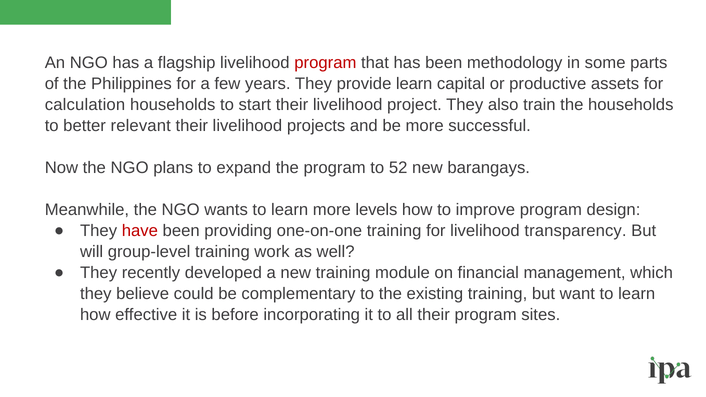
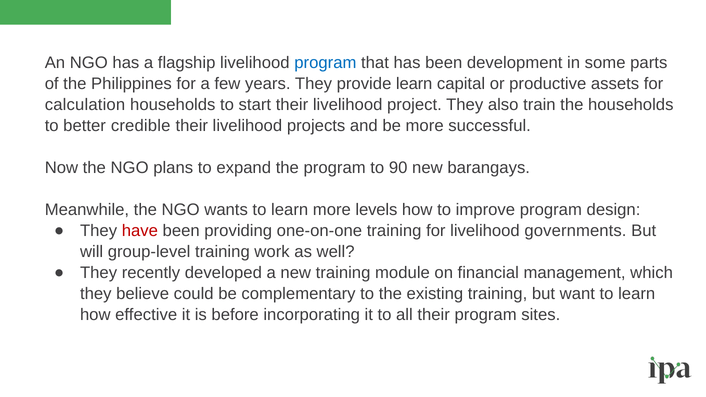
program at (325, 63) colour: red -> blue
methodology: methodology -> development
relevant: relevant -> credible
52: 52 -> 90
transparency: transparency -> governments
